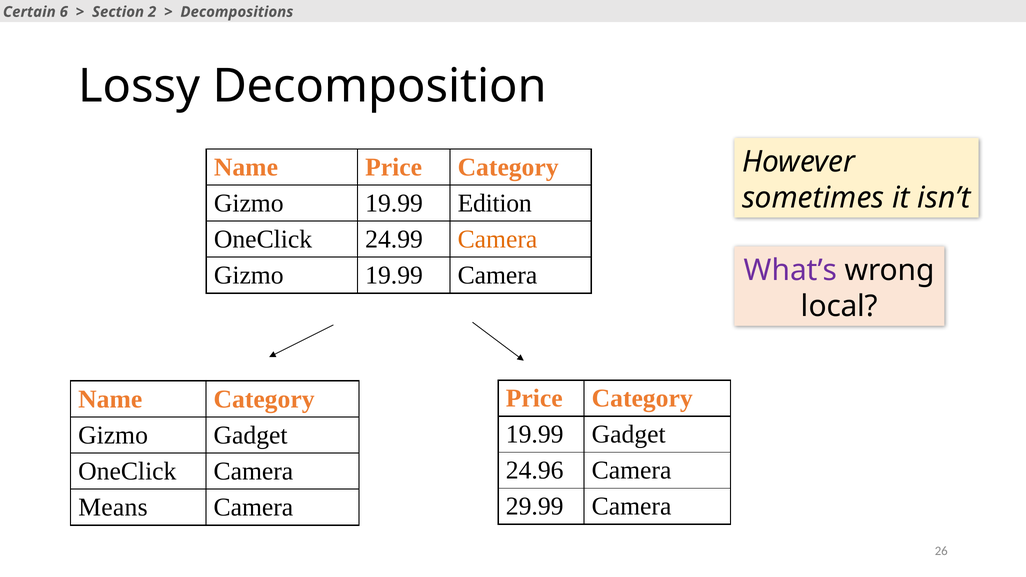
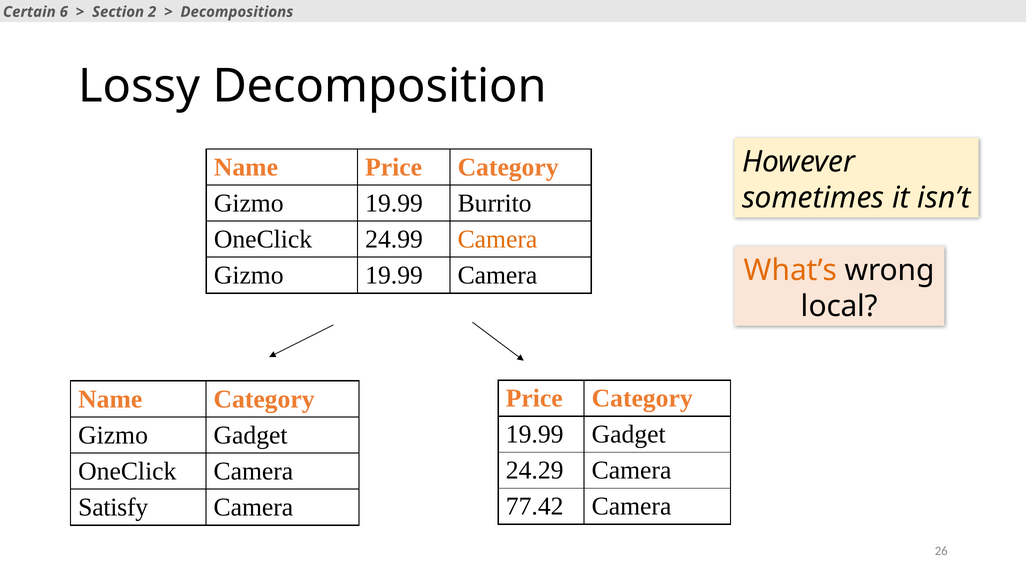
Edition: Edition -> Burrito
What’s colour: purple -> orange
24.96: 24.96 -> 24.29
29.99: 29.99 -> 77.42
Means: Means -> Satisfy
